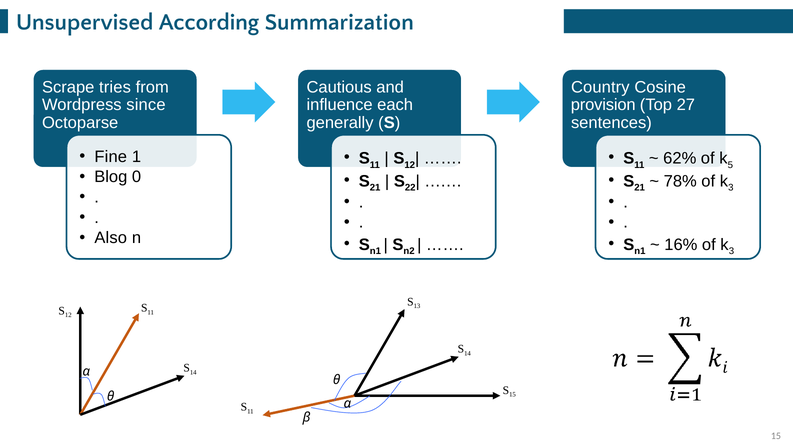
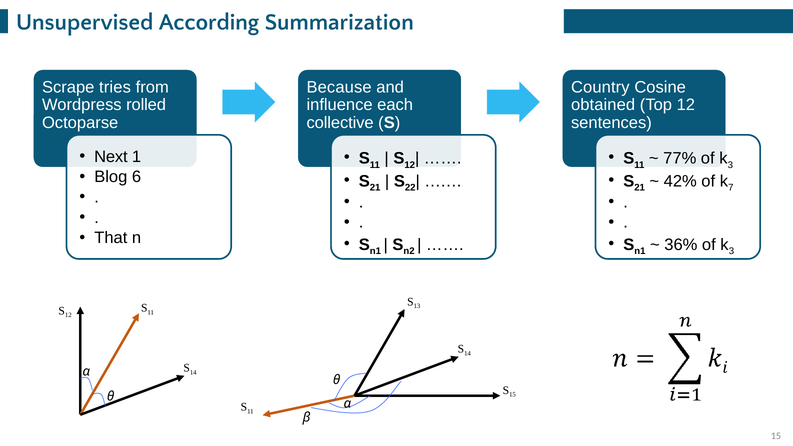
Cautious: Cautious -> Because
since: since -> rolled
provision: provision -> obtained
Top 27: 27 -> 12
generally: generally -> collective
Fine: Fine -> Next
62%: 62% -> 77%
5 at (730, 165): 5 -> 3
0: 0 -> 6
78%: 78% -> 42%
3 at (731, 188): 3 -> 7
Also: Also -> That
16%: 16% -> 36%
